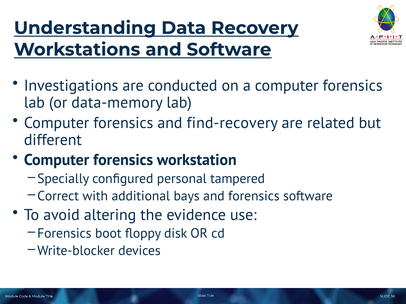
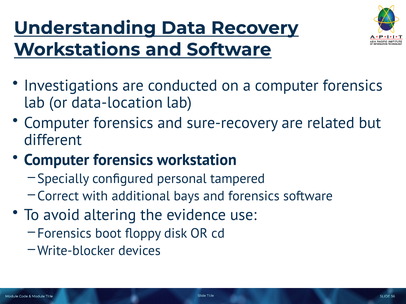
data-memory: data-memory -> data-location
find-recovery: find-recovery -> sure-recovery
